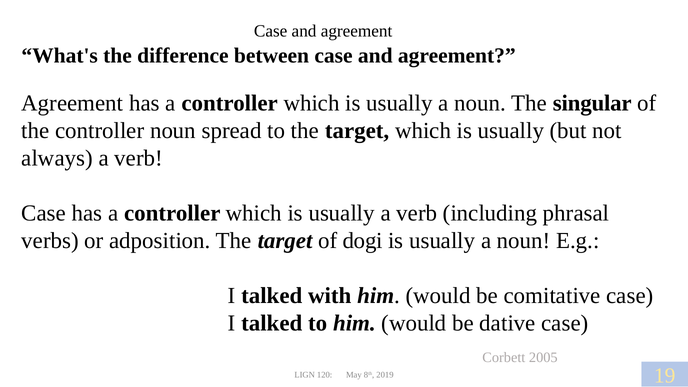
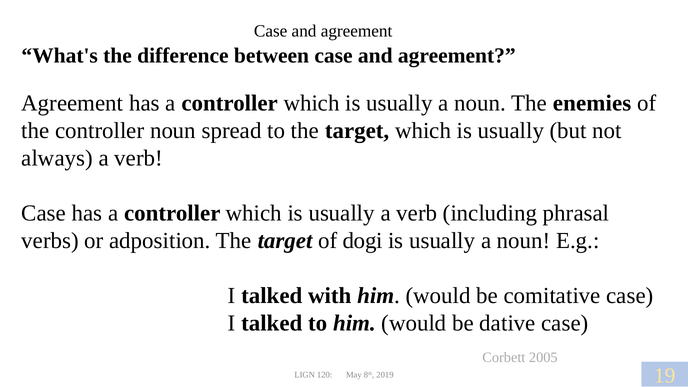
singular: singular -> enemies
